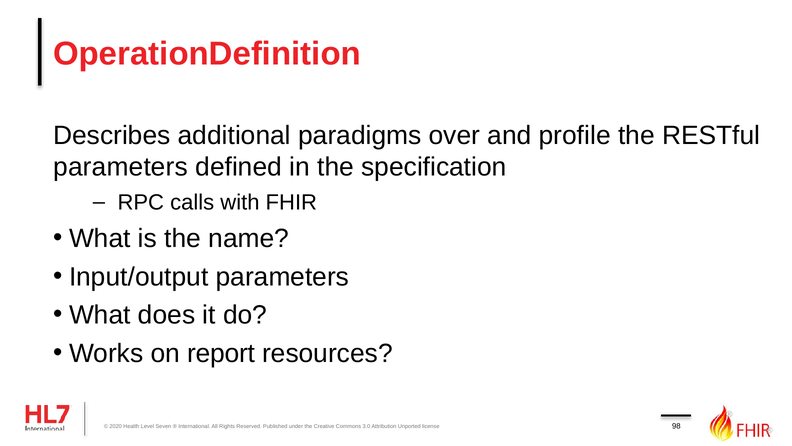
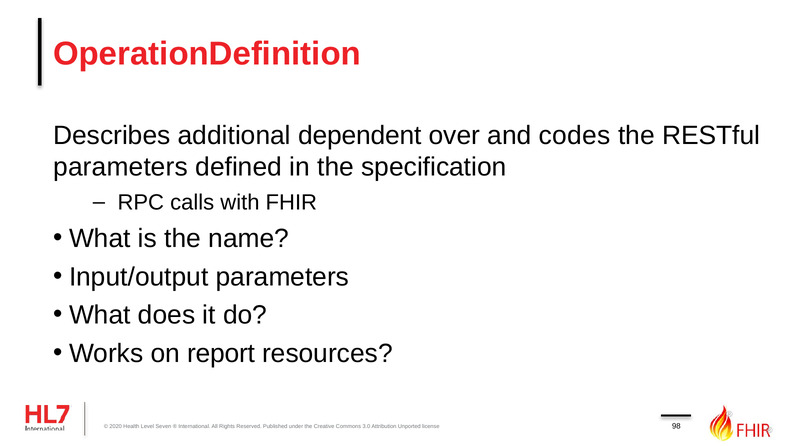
paradigms: paradigms -> dependent
profile: profile -> codes
